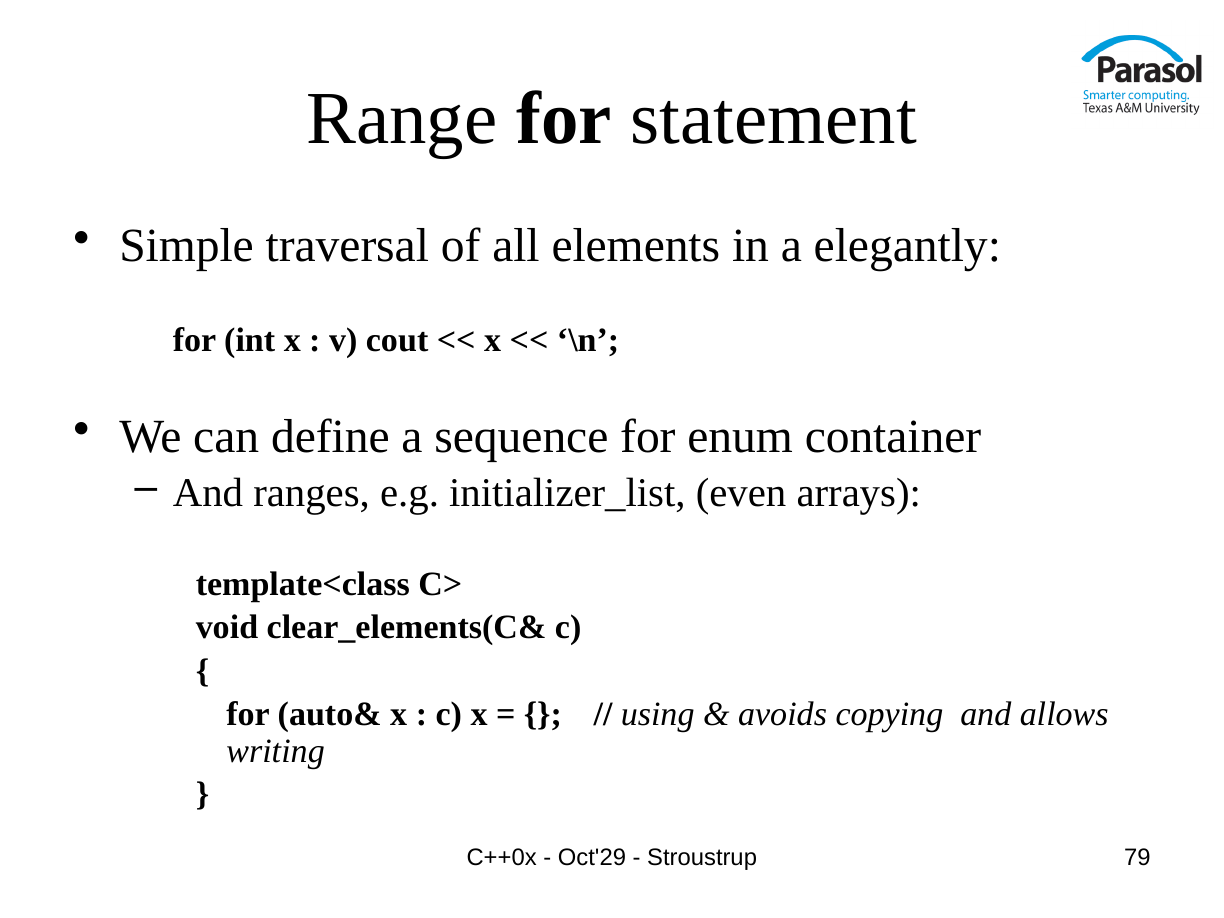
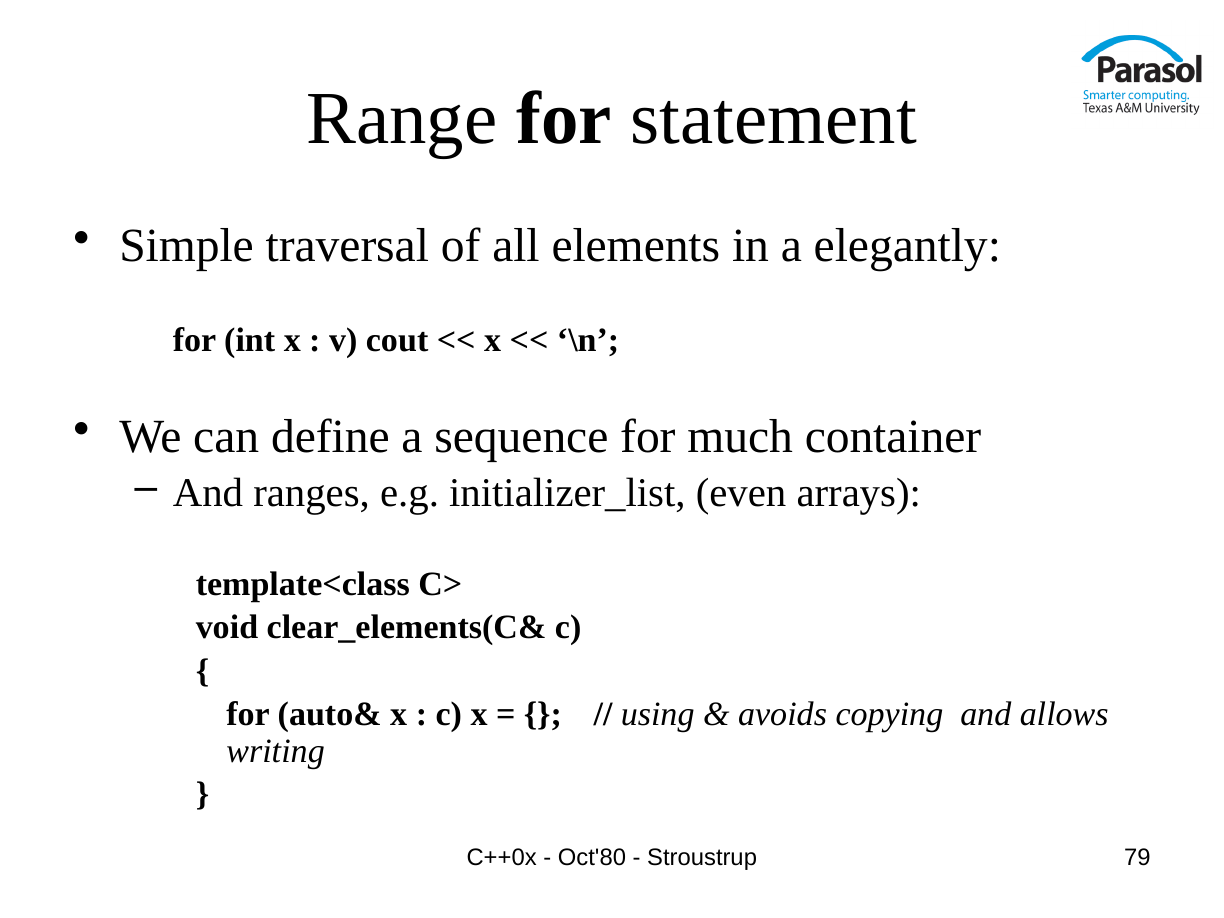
enum: enum -> much
Oct'29: Oct'29 -> Oct'80
